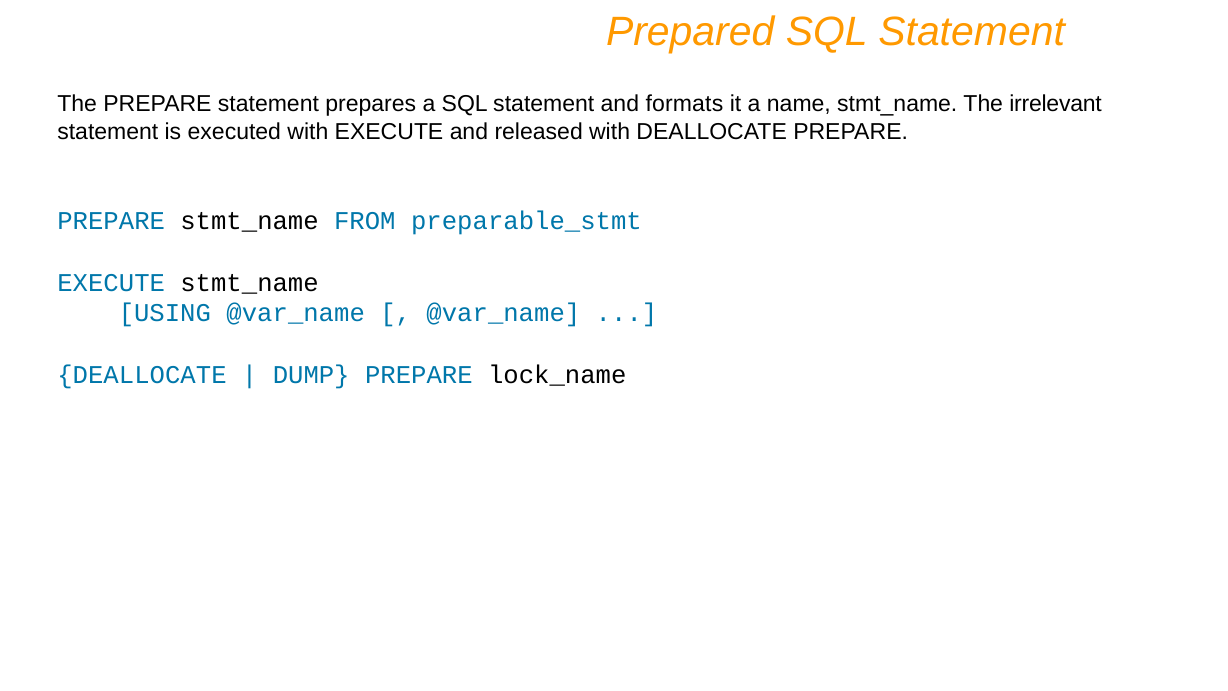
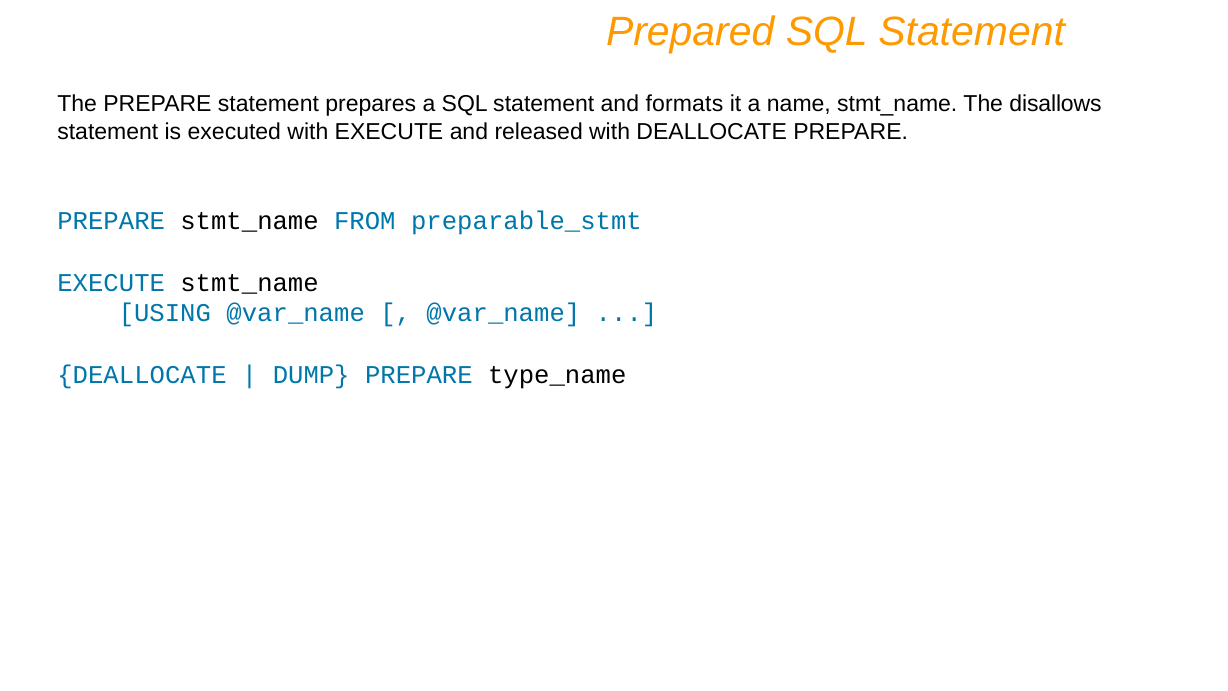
irrelevant: irrelevant -> disallows
lock_name: lock_name -> type_name
